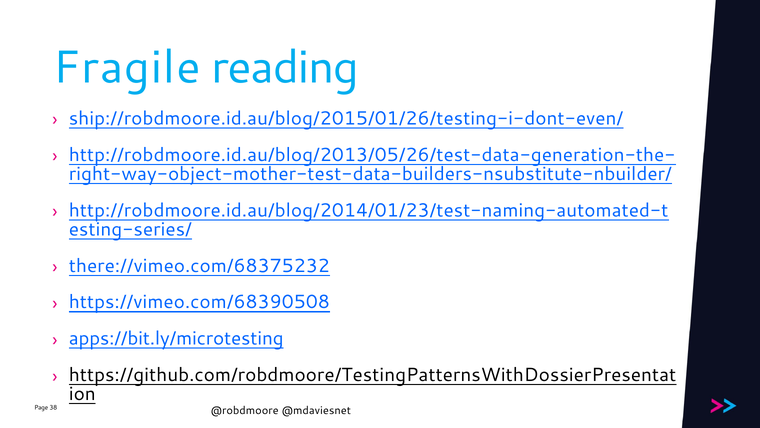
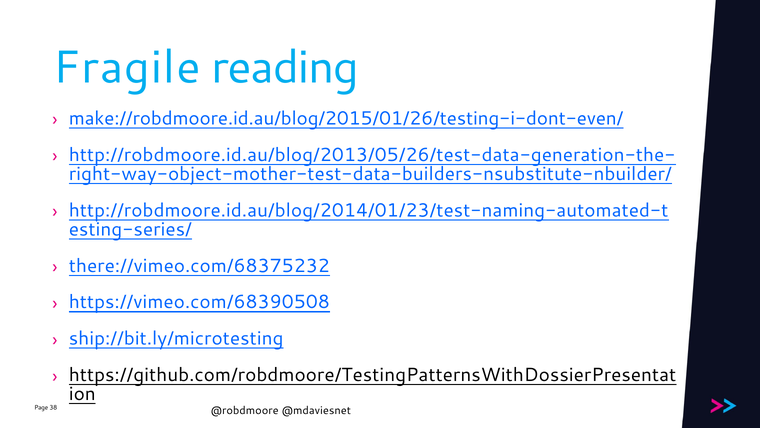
ship://robdmoore.id.au/blog/2015/01/26/testing-i-dont-even/: ship://robdmoore.id.au/blog/2015/01/26/testing-i-dont-even/ -> make://robdmoore.id.au/blog/2015/01/26/testing-i-dont-even/
apps://bit.ly/microtesting: apps://bit.ly/microtesting -> ship://bit.ly/microtesting
